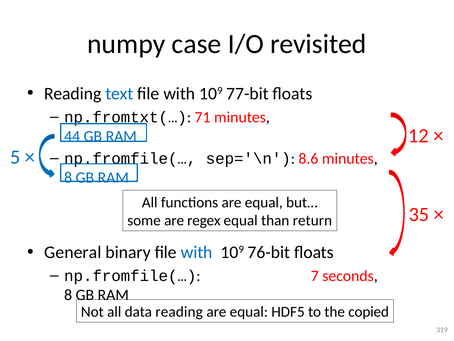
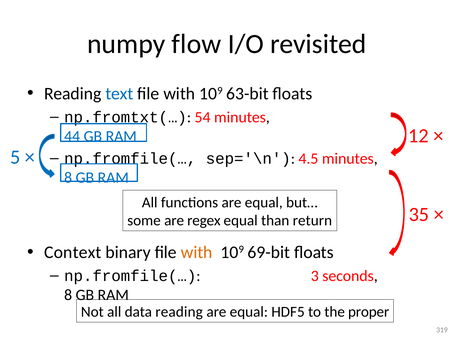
case: case -> flow
77-bit: 77-bit -> 63-bit
71: 71 -> 54
8.6: 8.6 -> 4.5
General: General -> Context
with at (197, 252) colour: blue -> orange
76-bit: 76-bit -> 69-bit
7: 7 -> 3
copied: copied -> proper
